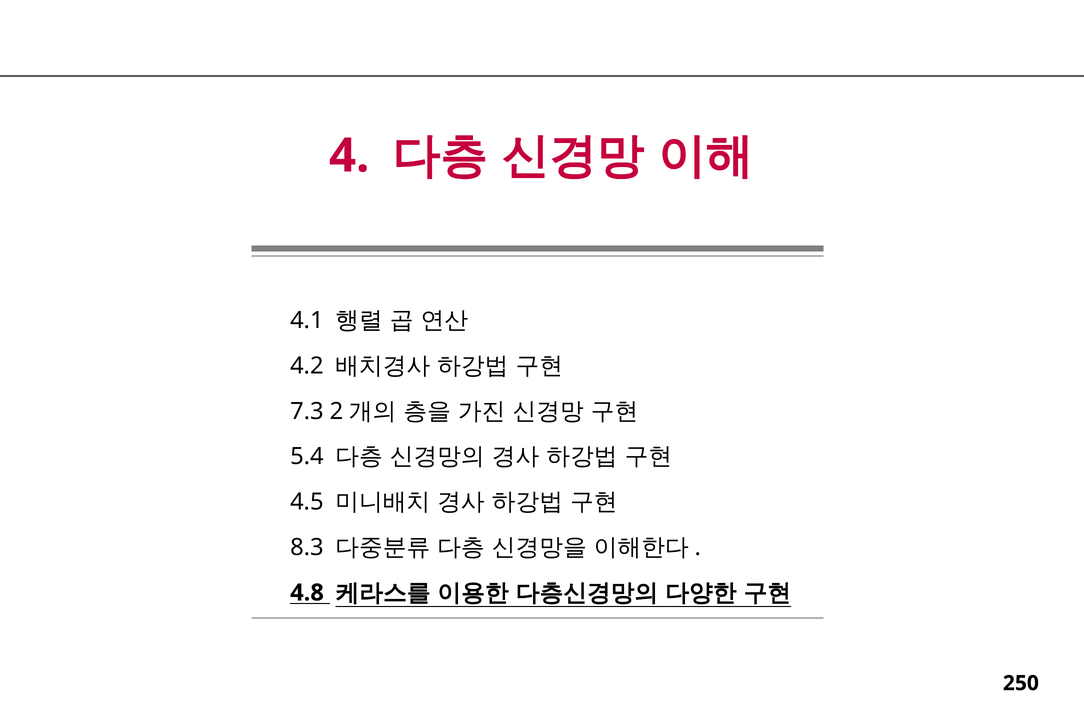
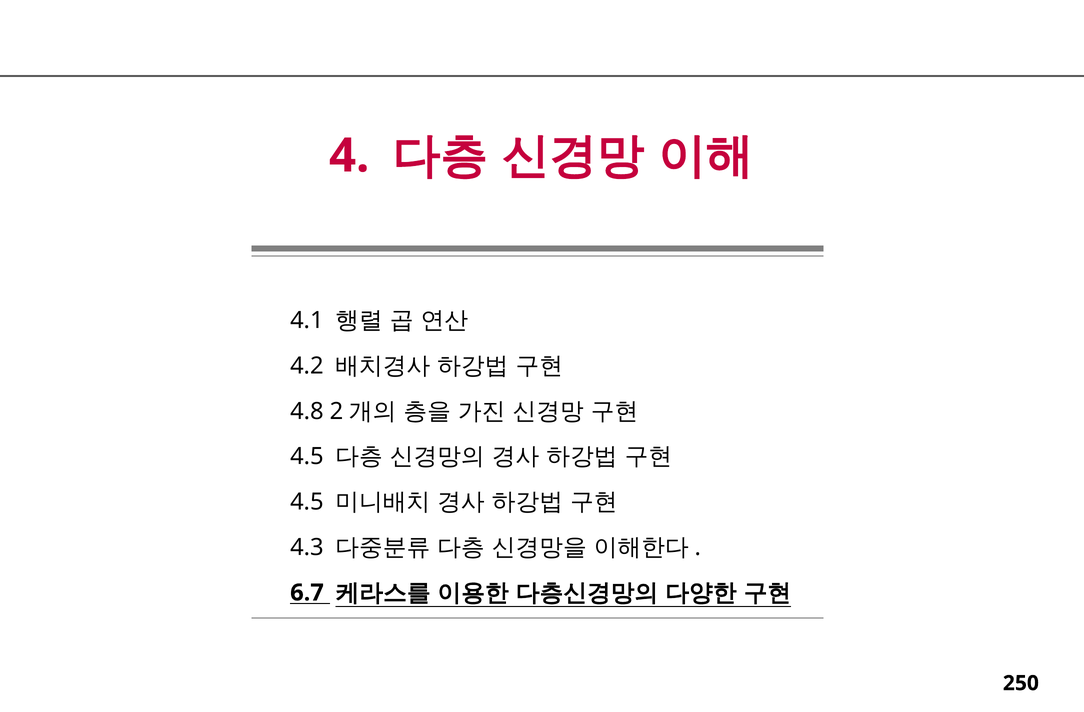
7.3: 7.3 -> 4.8
5.4 at (307, 457): 5.4 -> 4.5
8.3: 8.3 -> 4.3
4.8: 4.8 -> 6.7
